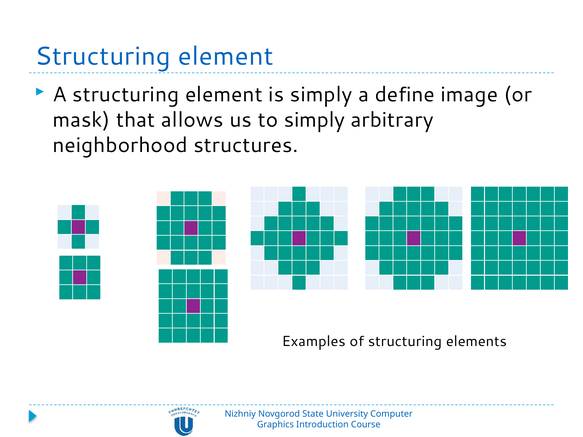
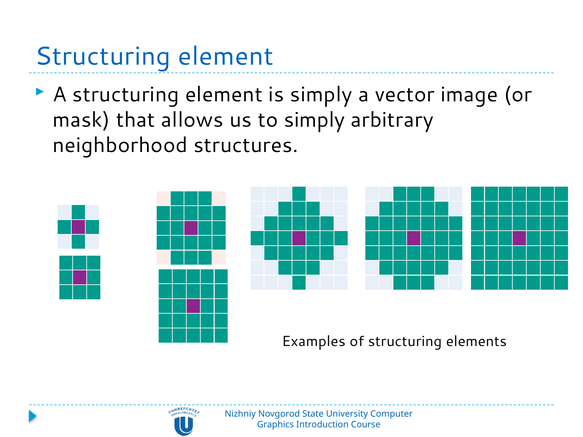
define: define -> vector
